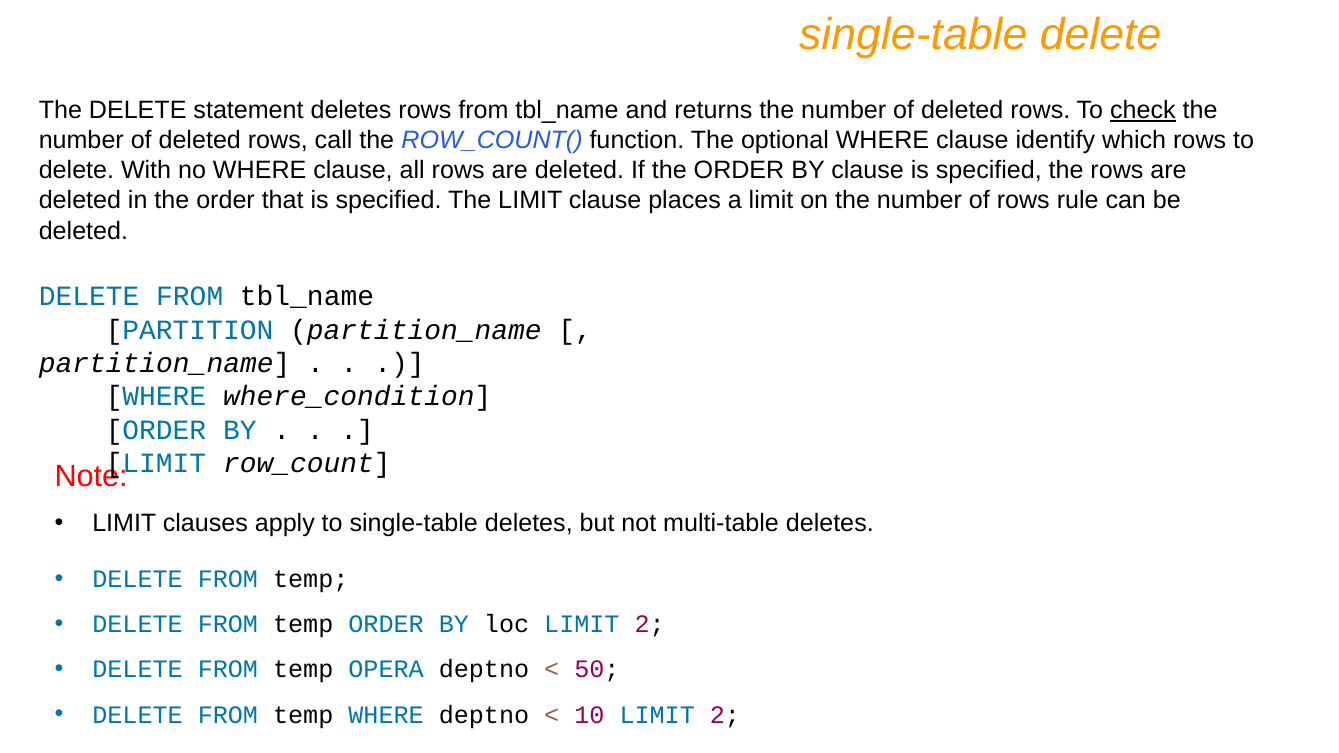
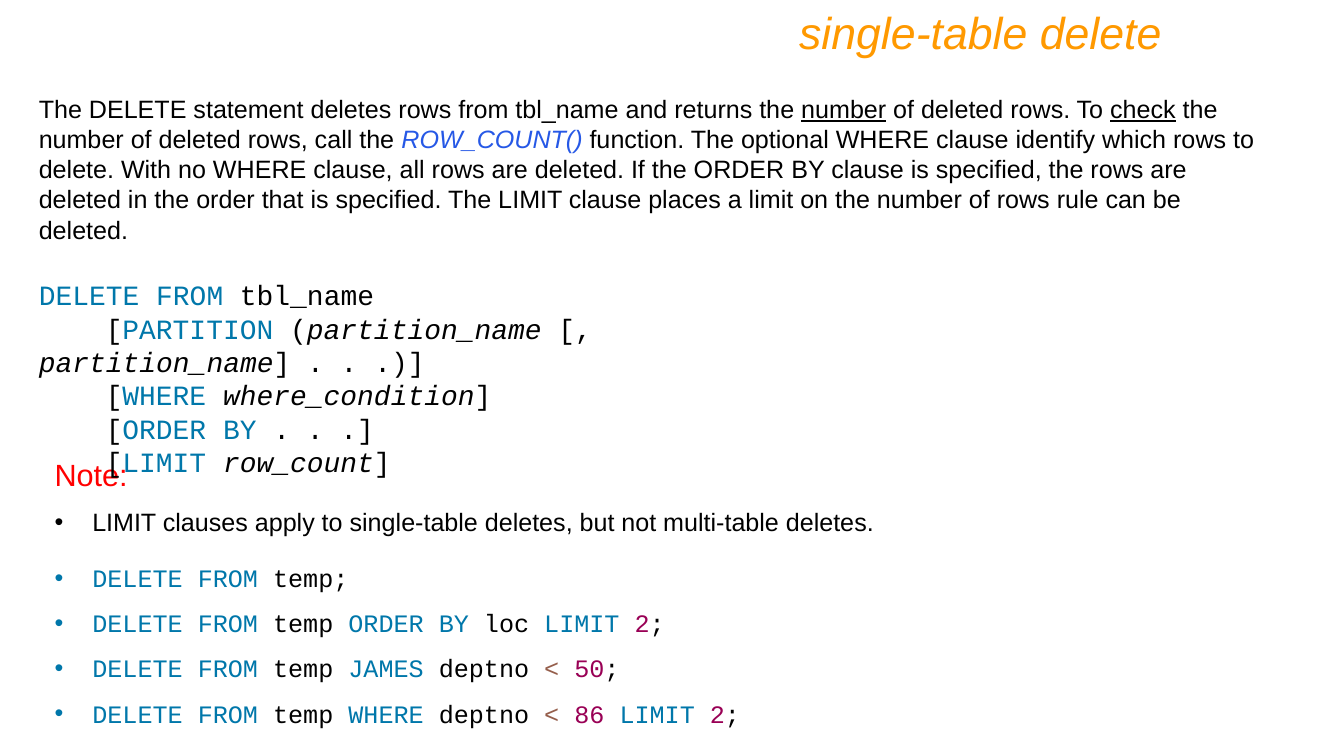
number at (844, 110) underline: none -> present
OPERA: OPERA -> JAMES
10: 10 -> 86
